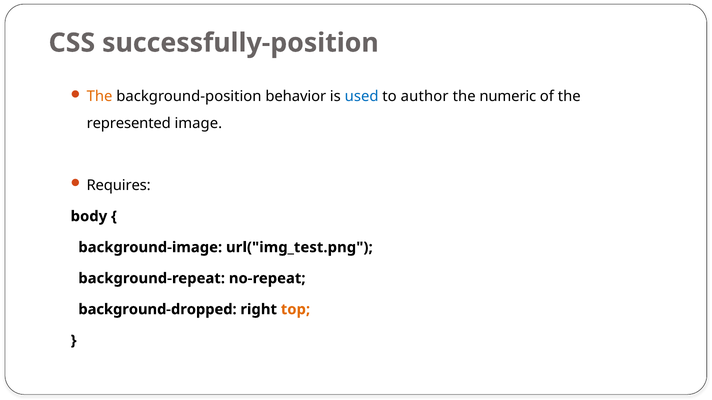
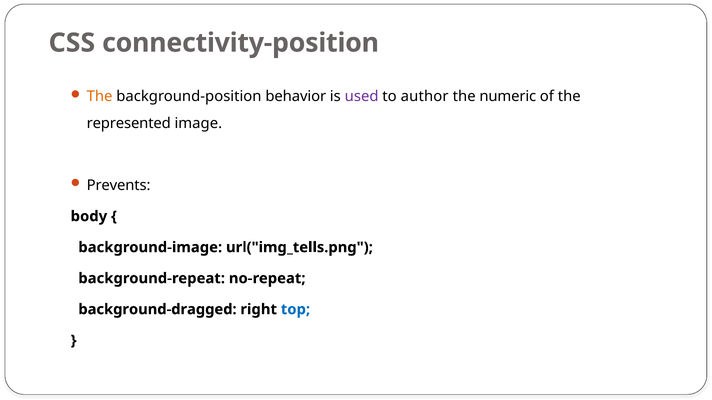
successfully-position: successfully-position -> connectivity-position
used colour: blue -> purple
Requires: Requires -> Prevents
url("img_test.png: url("img_test.png -> url("img_tells.png
background-dropped: background-dropped -> background-dragged
top colour: orange -> blue
